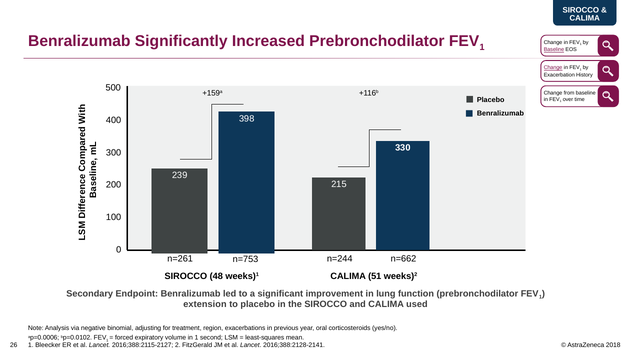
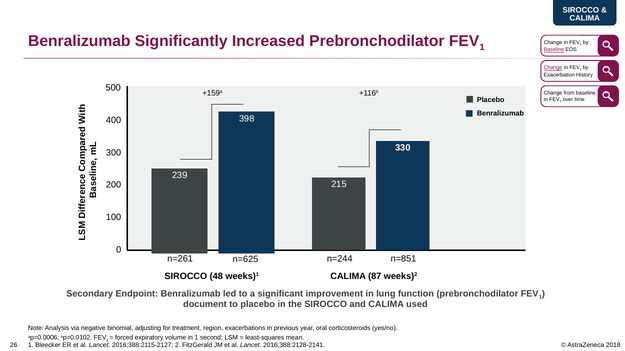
n=753: n=753 -> n=625
n=662: n=662 -> n=851
51: 51 -> 87
extension: extension -> document
